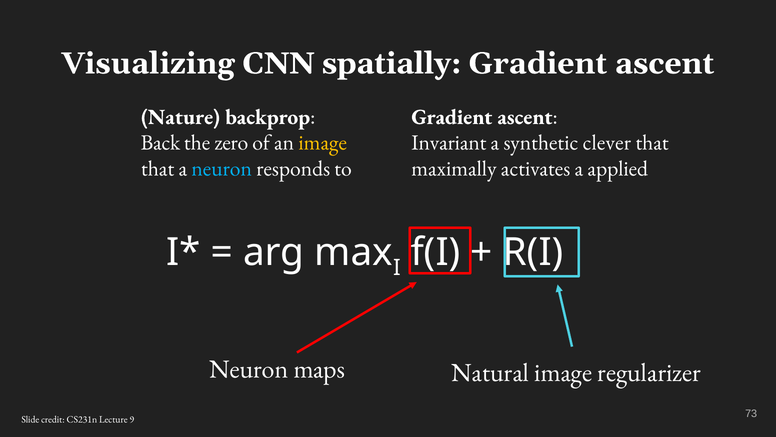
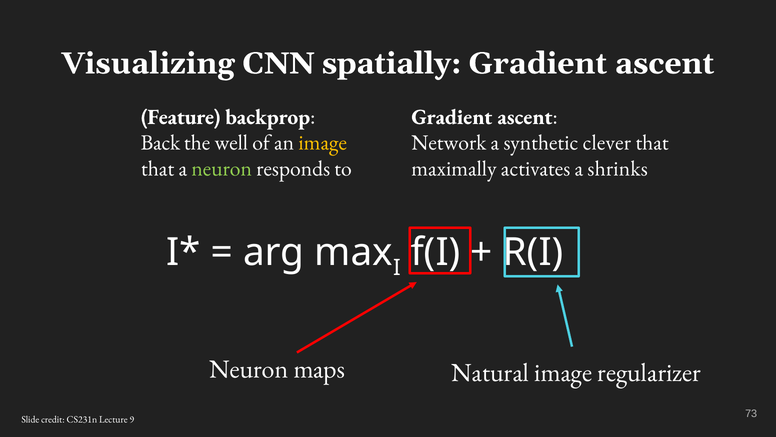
Nature: Nature -> Feature
zero: zero -> well
Invariant: Invariant -> Network
neuron at (222, 168) colour: light blue -> light green
applied: applied -> shrinks
